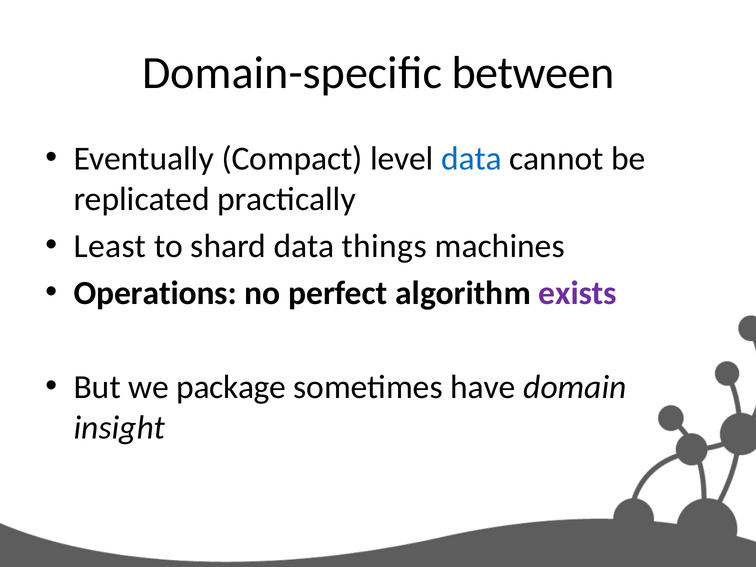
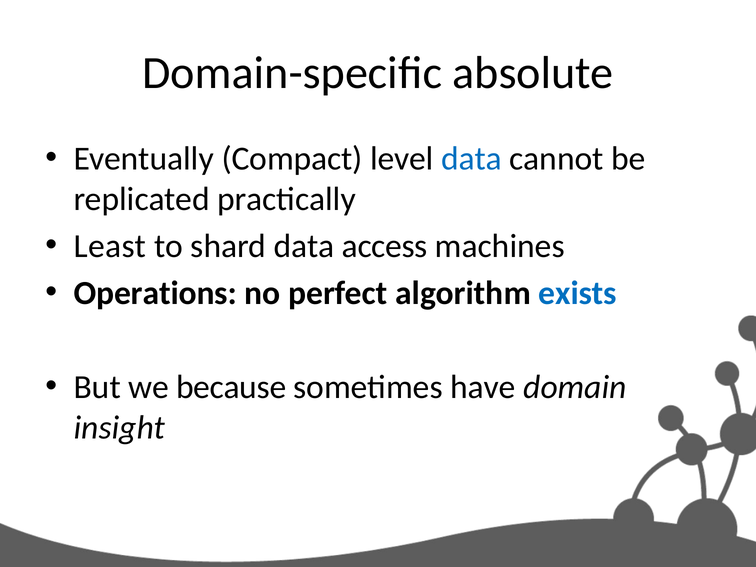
between: between -> absolute
things: things -> access
exists colour: purple -> blue
package: package -> because
